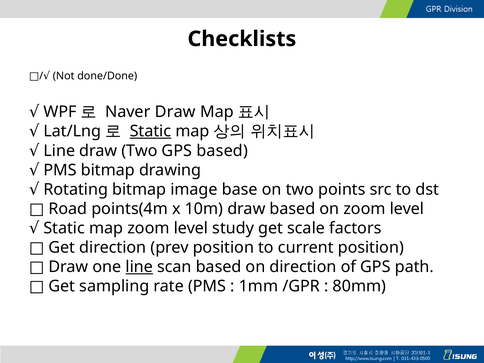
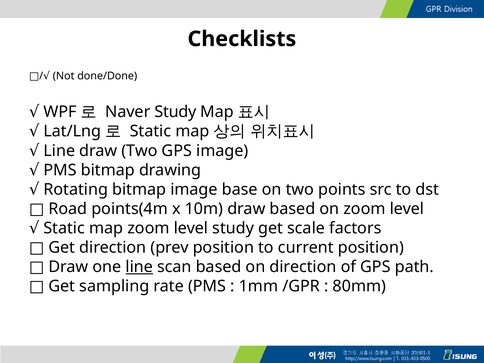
Naver Draw: Draw -> Study
Static at (151, 131) underline: present -> none
GPS based: based -> image
